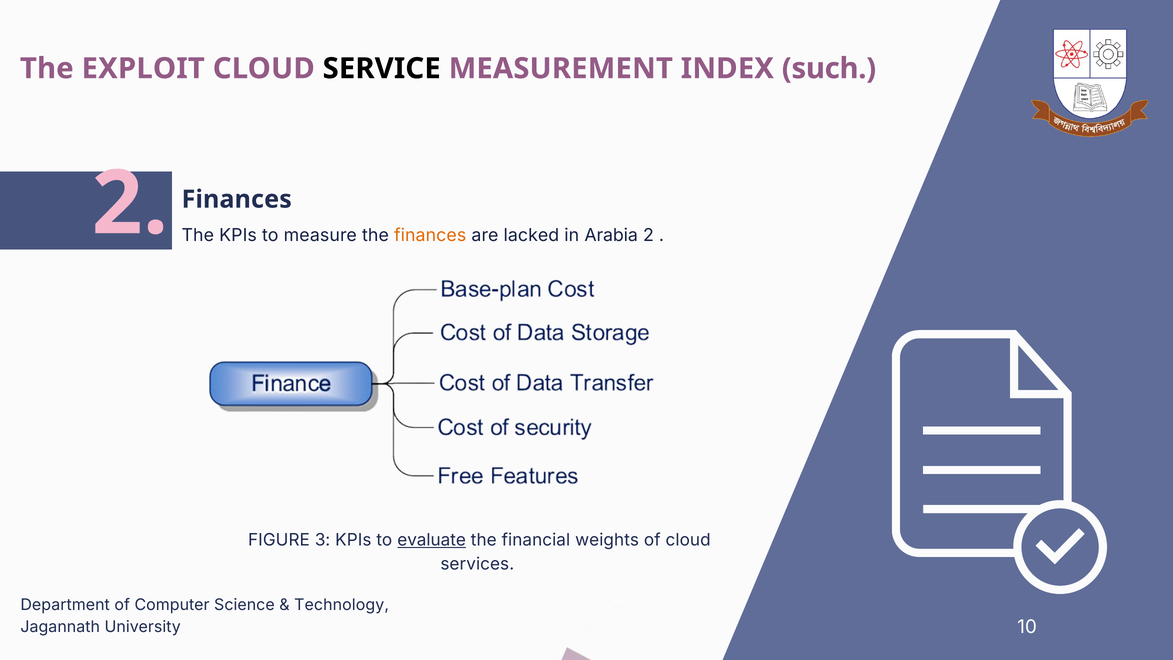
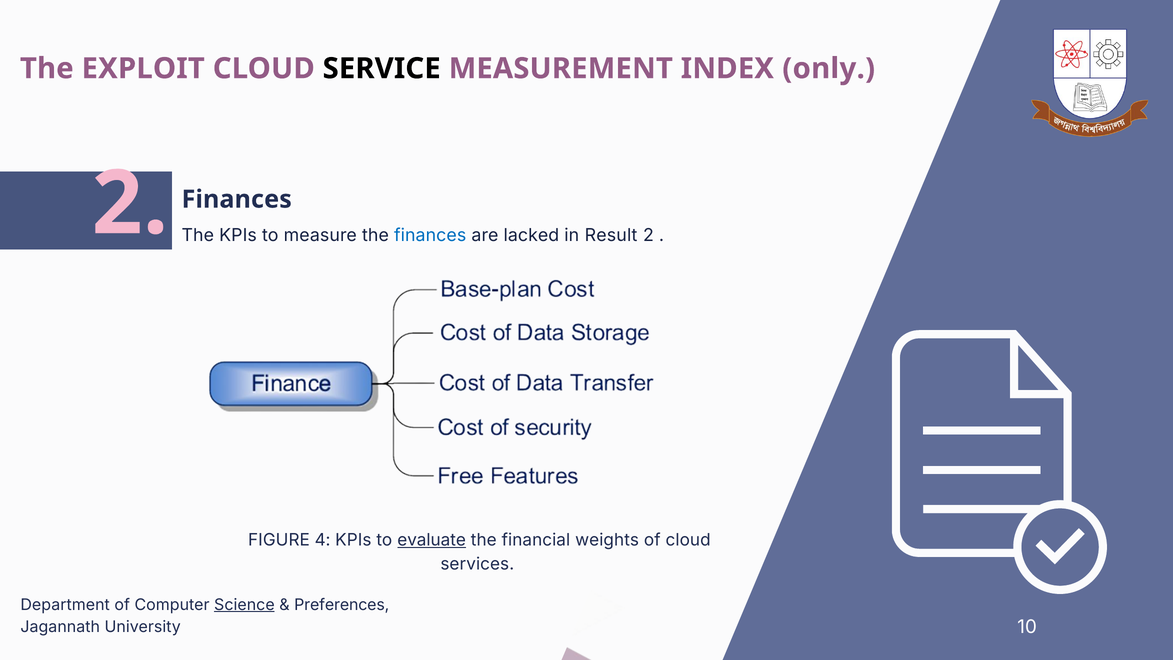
such: such -> only
finances at (430, 235) colour: orange -> blue
Arabia: Arabia -> Result
3: 3 -> 4
Science underline: none -> present
Technology: Technology -> Preferences
